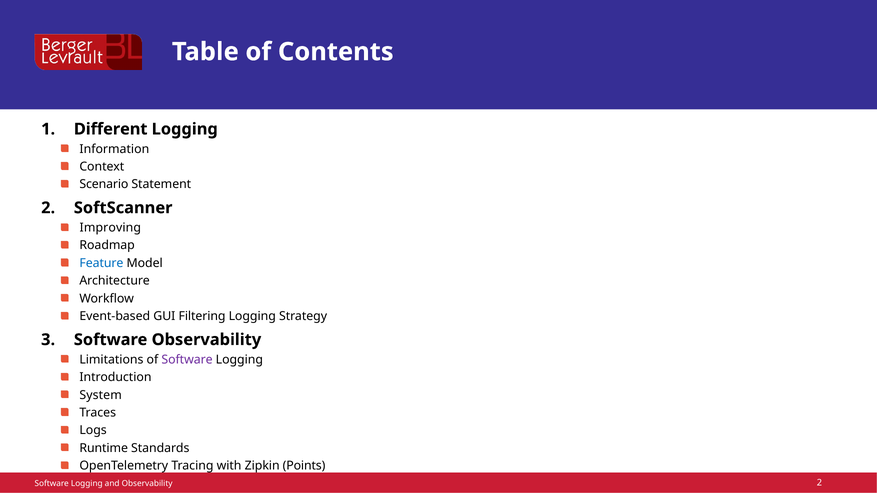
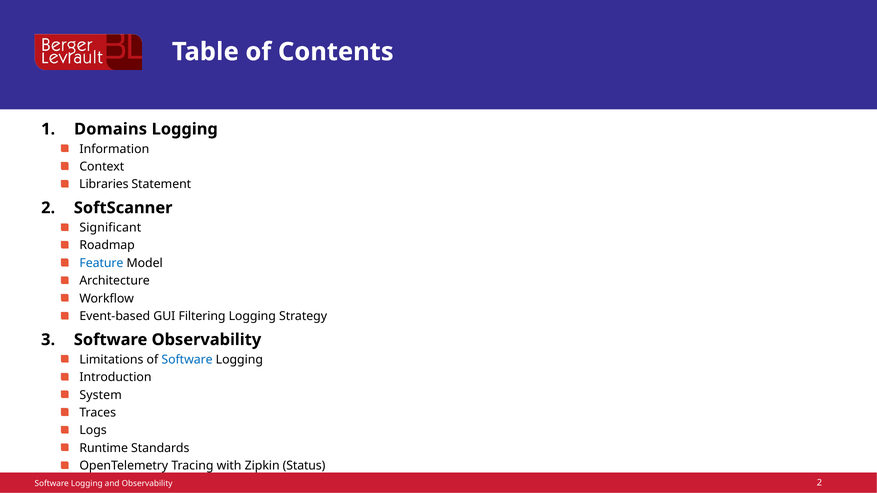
Different: Different -> Domains
Scenario: Scenario -> Libraries
Improving: Improving -> Significant
Software at (187, 360) colour: purple -> blue
Points: Points -> Status
